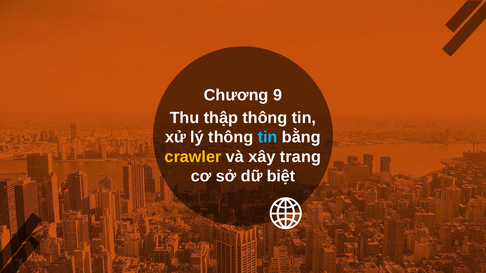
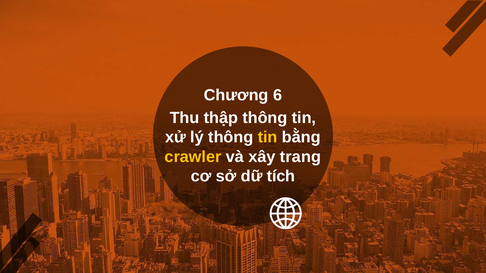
9: 9 -> 6
tin at (268, 138) colour: light blue -> yellow
biệt: biệt -> tích
